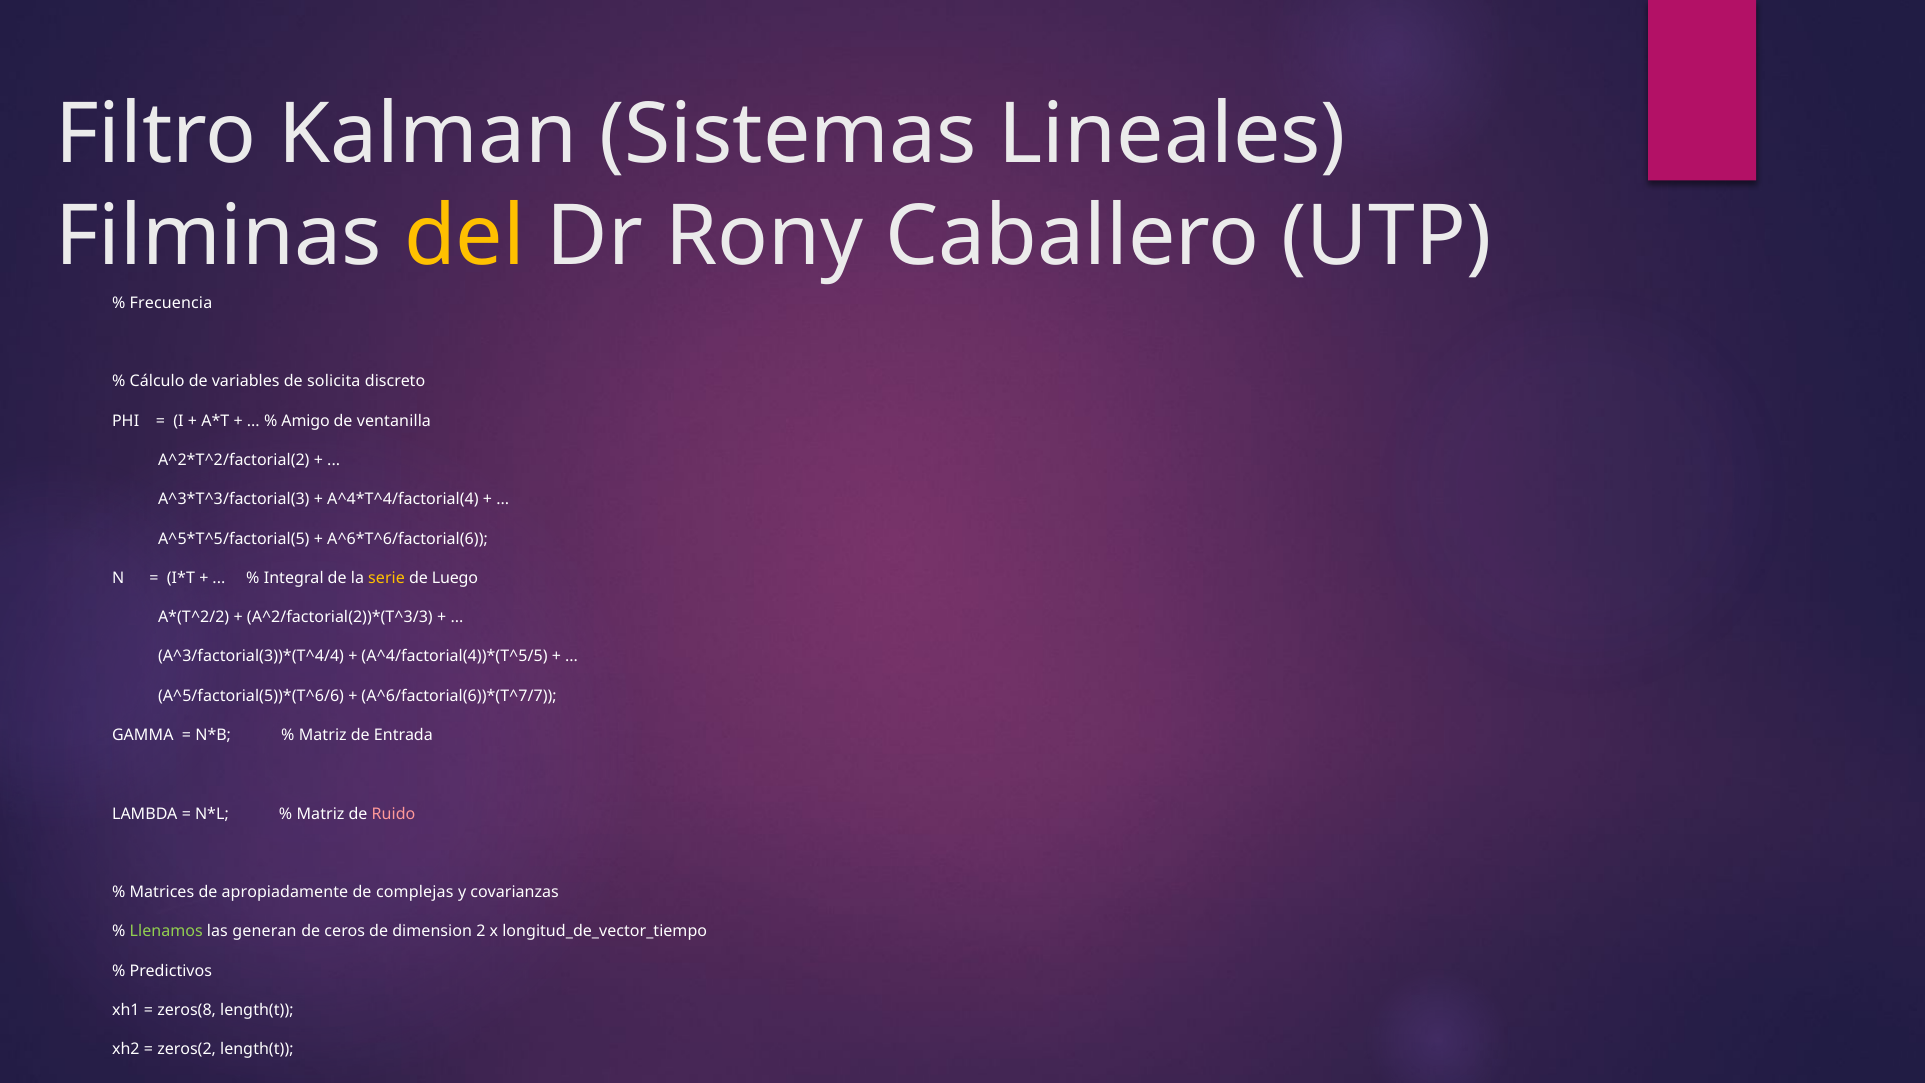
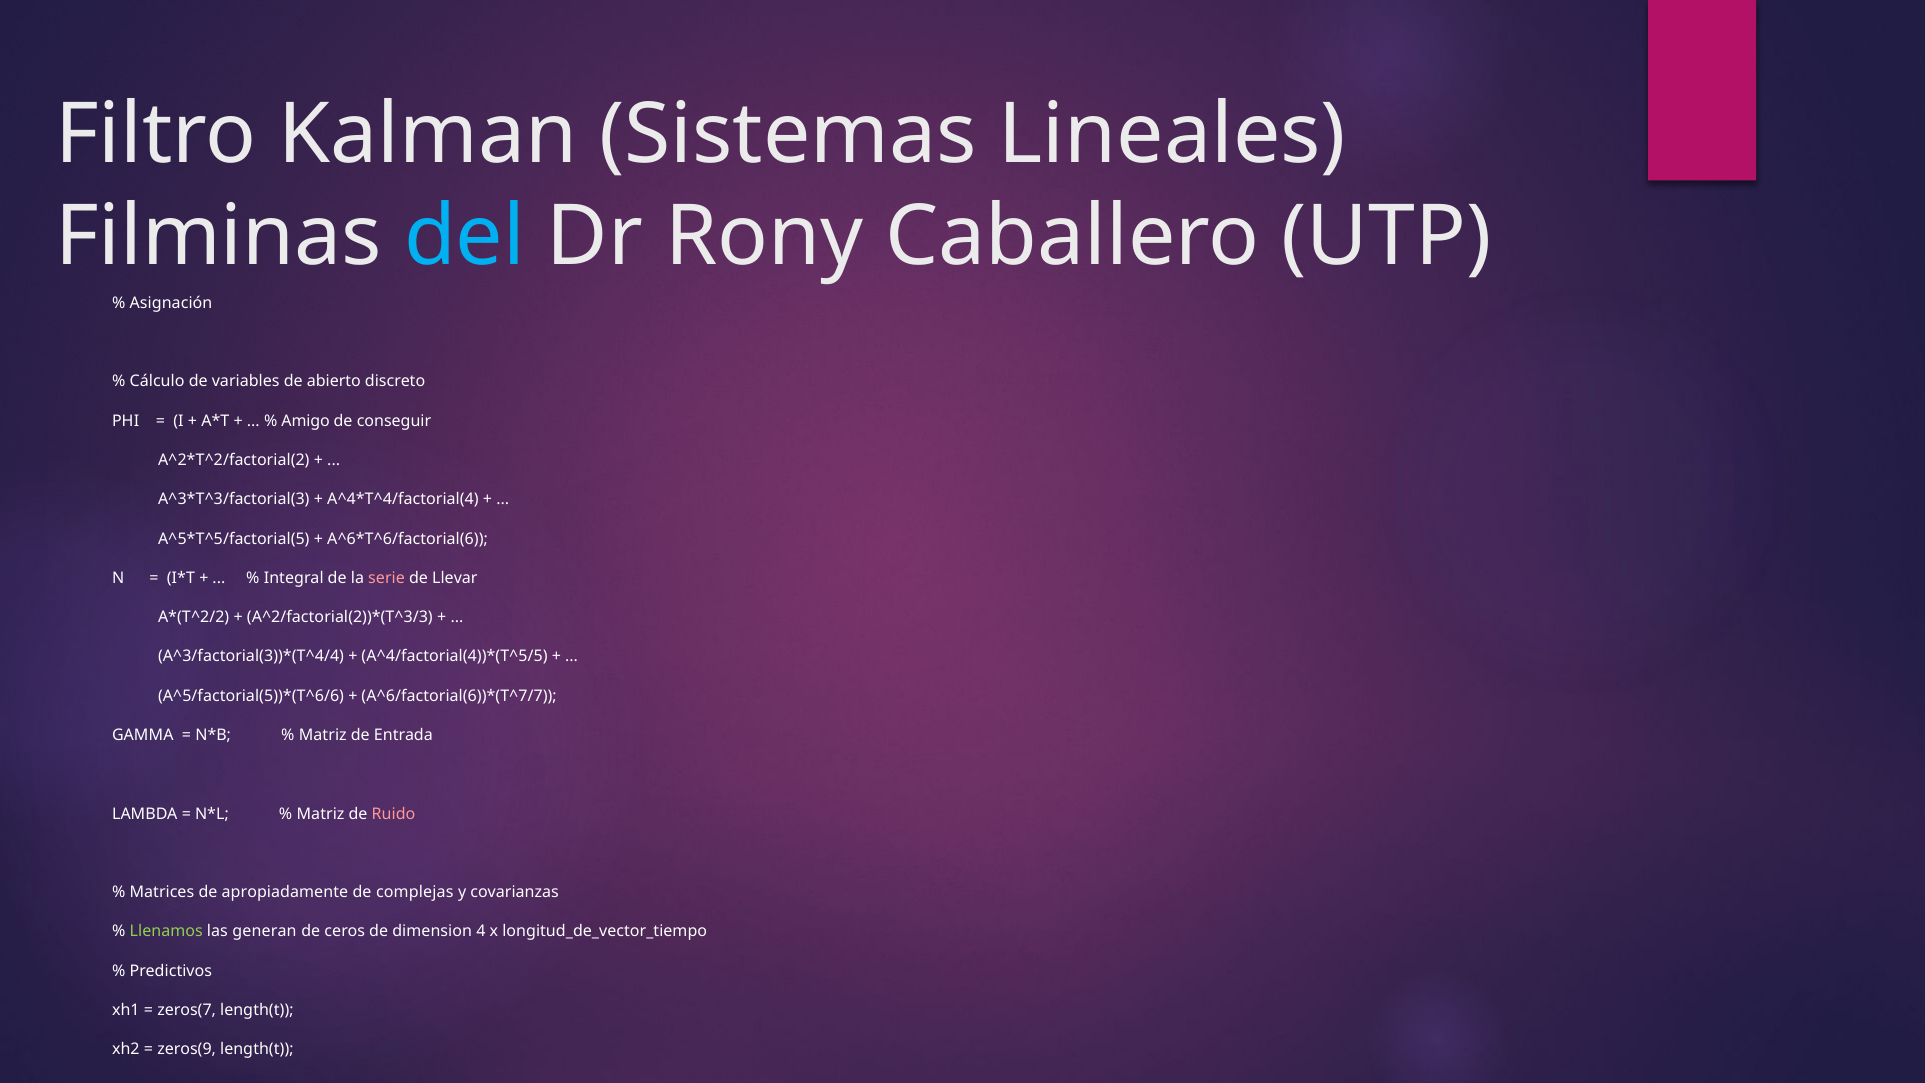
del colour: yellow -> light blue
Frecuencia: Frecuencia -> Asignación
solicita: solicita -> abierto
ventanilla: ventanilla -> conseguir
serie colour: yellow -> pink
Luego: Luego -> Llevar
2: 2 -> 4
zeros(8: zeros(8 -> zeros(7
zeros(2: zeros(2 -> zeros(9
